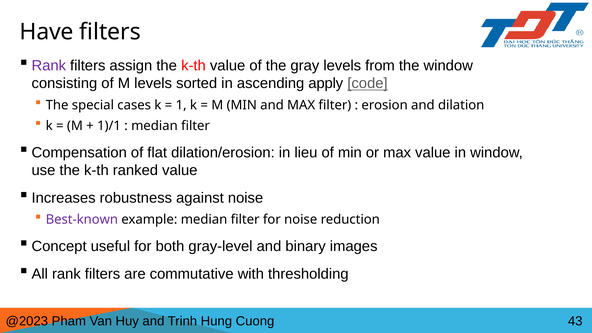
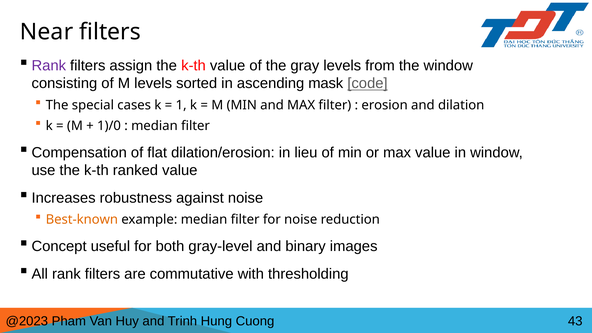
Have: Have -> Near
apply: apply -> mask
1)/1: 1)/1 -> 1)/0
Best-known colour: purple -> orange
